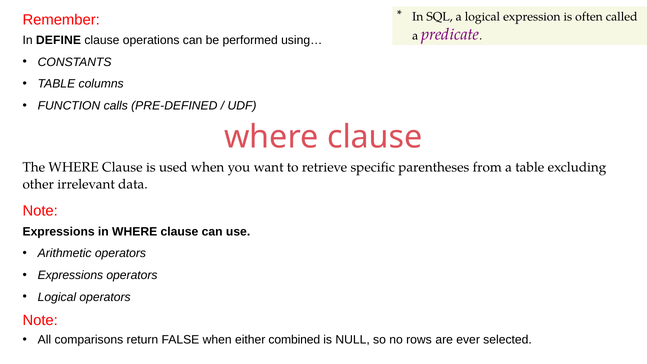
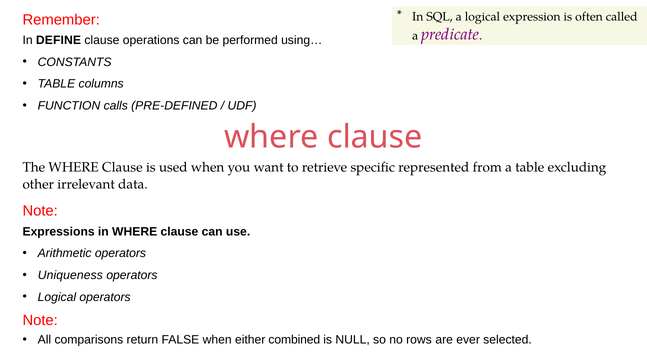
parentheses: parentheses -> represented
Expressions at (70, 275): Expressions -> Uniqueness
